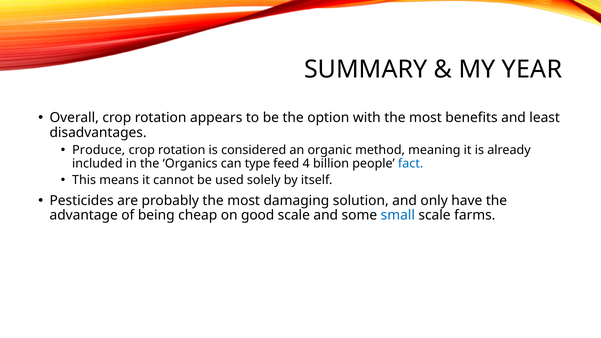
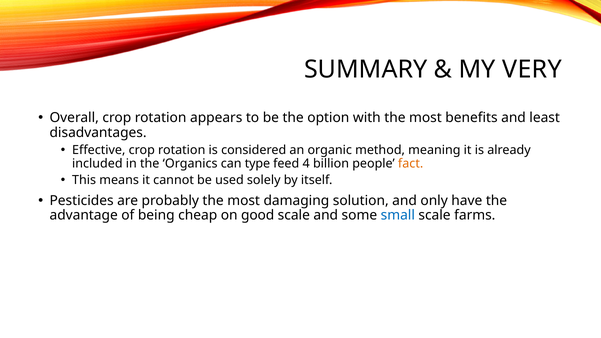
YEAR: YEAR -> VERY
Produce: Produce -> Effective
fact colour: blue -> orange
